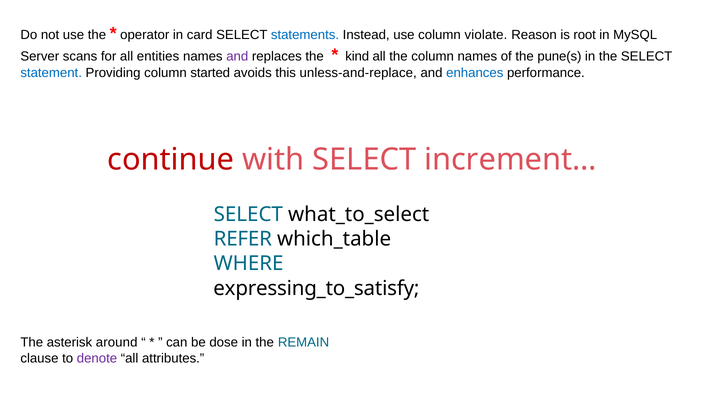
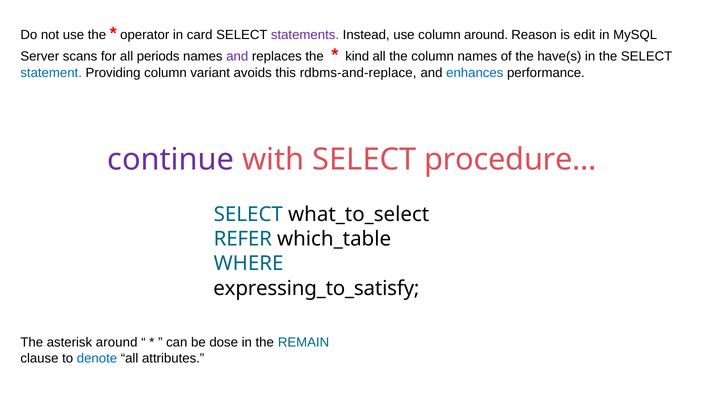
statements colour: blue -> purple
column violate: violate -> around
root: root -> edit
entities: entities -> periods
pune(s: pune(s -> have(s
started: started -> variant
unless-and-replace: unless-and-replace -> rdbms-and-replace
continue colour: red -> purple
increment…: increment… -> procedure…
denote colour: purple -> blue
